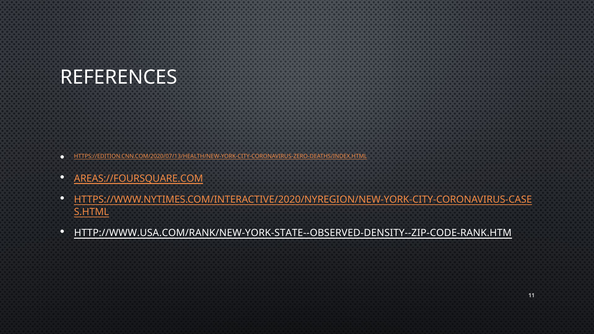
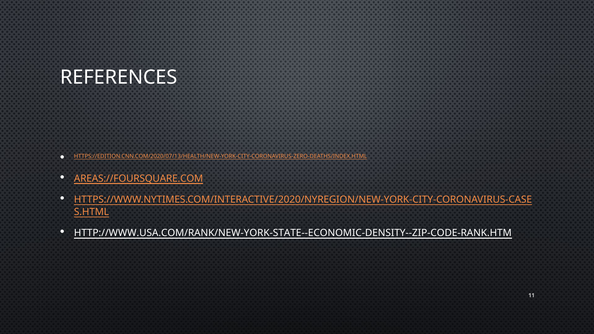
HTTP://WWW.USA.COM/RANK/NEW-YORK-STATE--OBSERVED-DENSITY--ZIP-CODE-RANK.HTM: HTTP://WWW.USA.COM/RANK/NEW-YORK-STATE--OBSERVED-DENSITY--ZIP-CODE-RANK.HTM -> HTTP://WWW.USA.COM/RANK/NEW-YORK-STATE--ECONOMIC-DENSITY--ZIP-CODE-RANK.HTM
